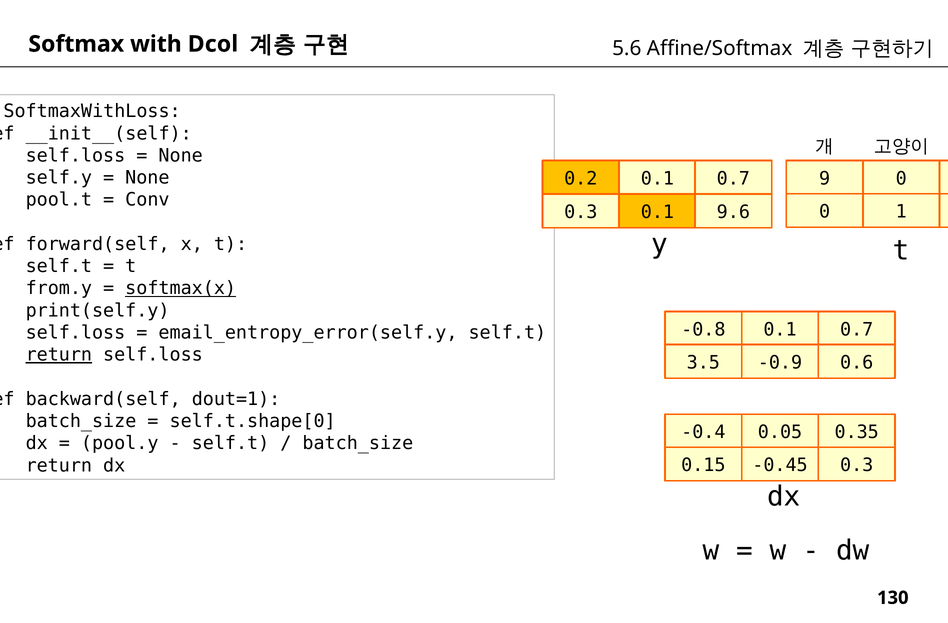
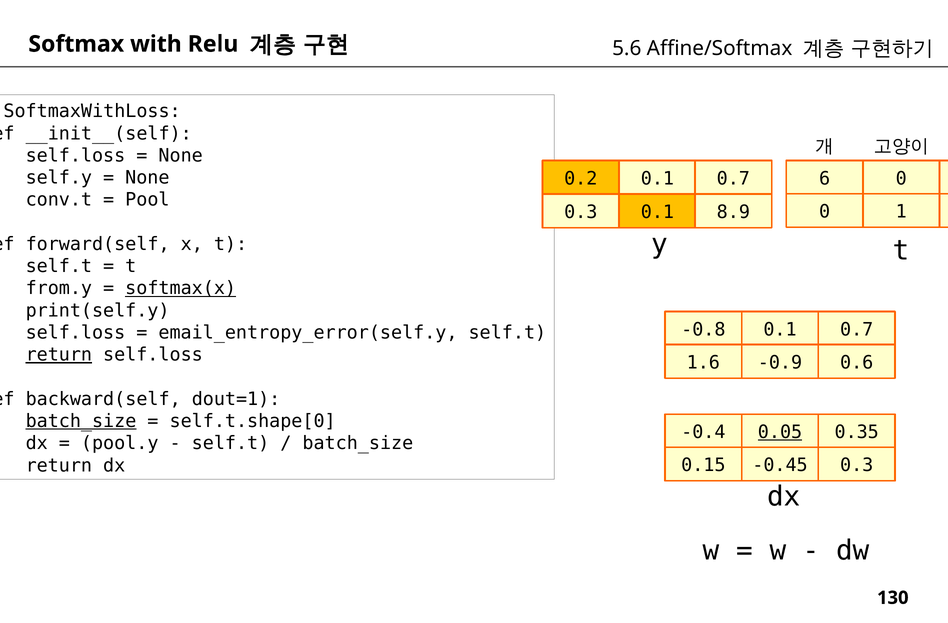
Dcol: Dcol -> Relu
9: 9 -> 6
pool.t: pool.t -> conv.t
Conv: Conv -> Pool
9.6: 9.6 -> 8.9
3.5: 3.5 -> 1.6
batch_size at (81, 421) underline: none -> present
0.05 underline: none -> present
